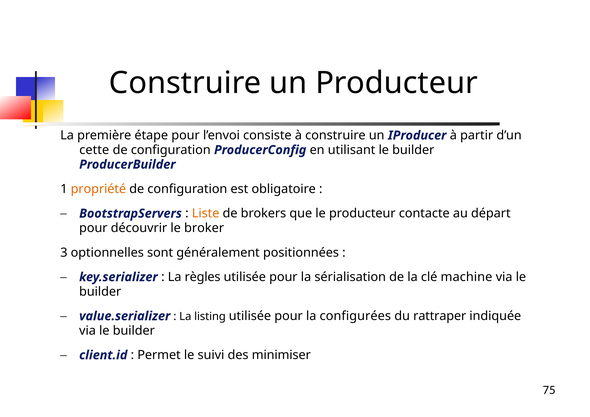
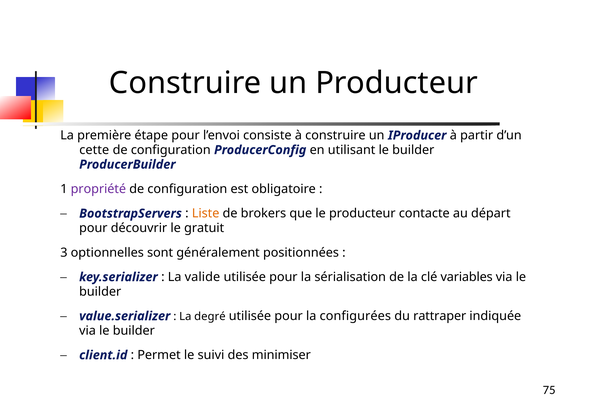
propriété colour: orange -> purple
broker: broker -> gratuit
règles: règles -> valide
machine: machine -> variables
listing: listing -> degré
